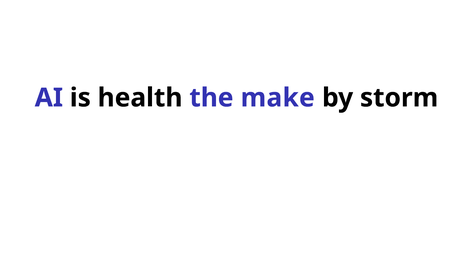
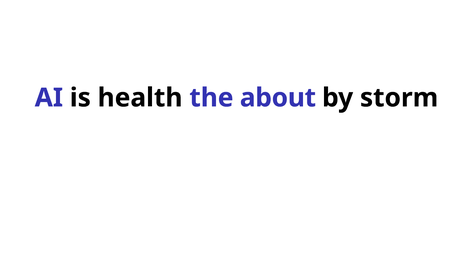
make: make -> about
